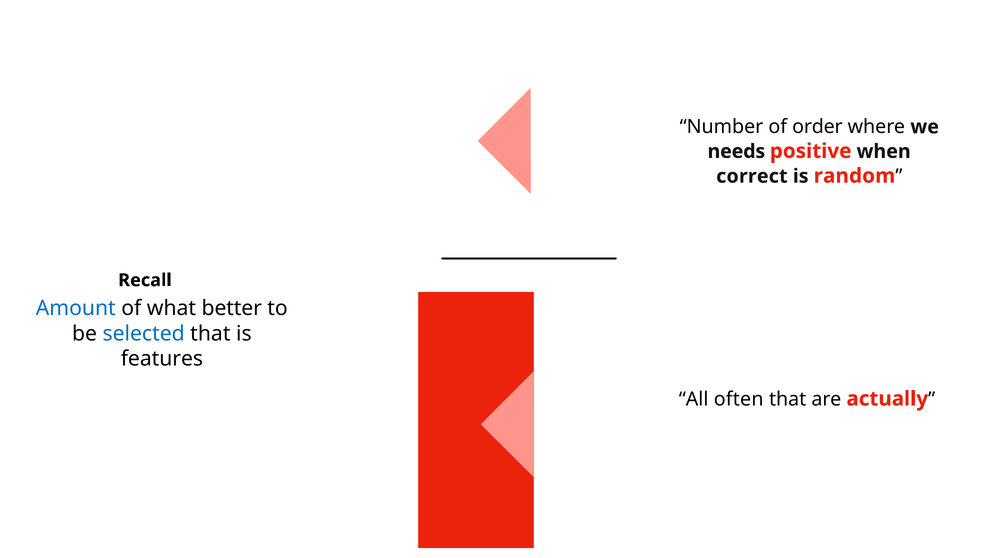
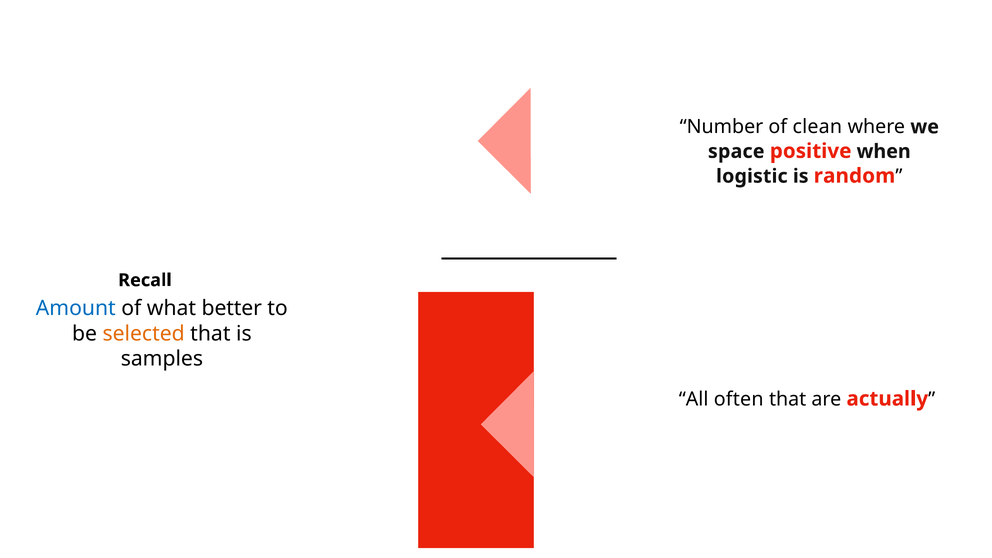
order: order -> clean
needs: needs -> space
correct: correct -> logistic
selected colour: blue -> orange
features: features -> samples
